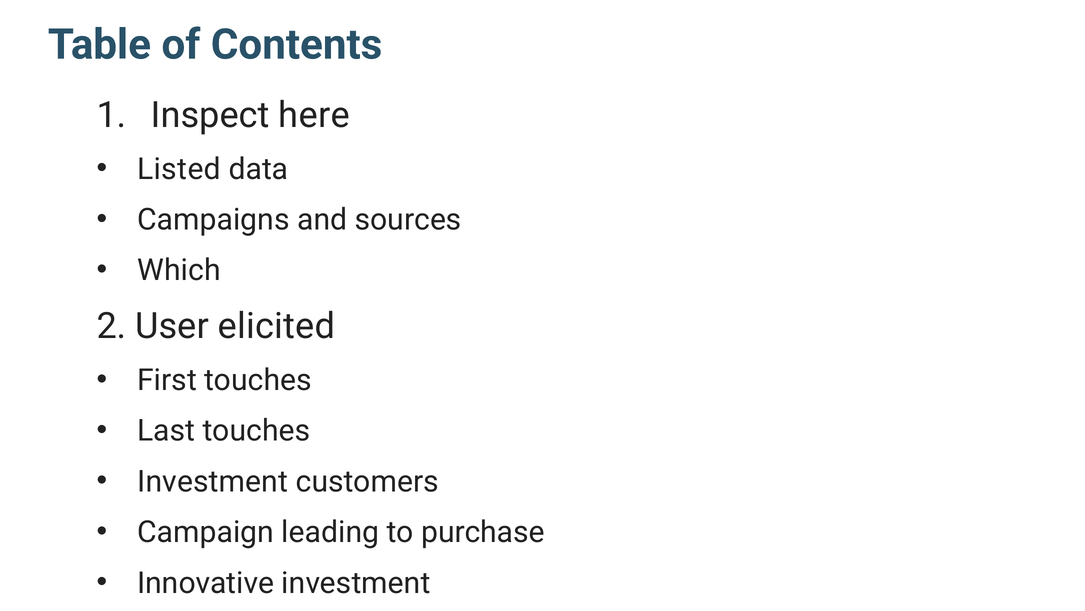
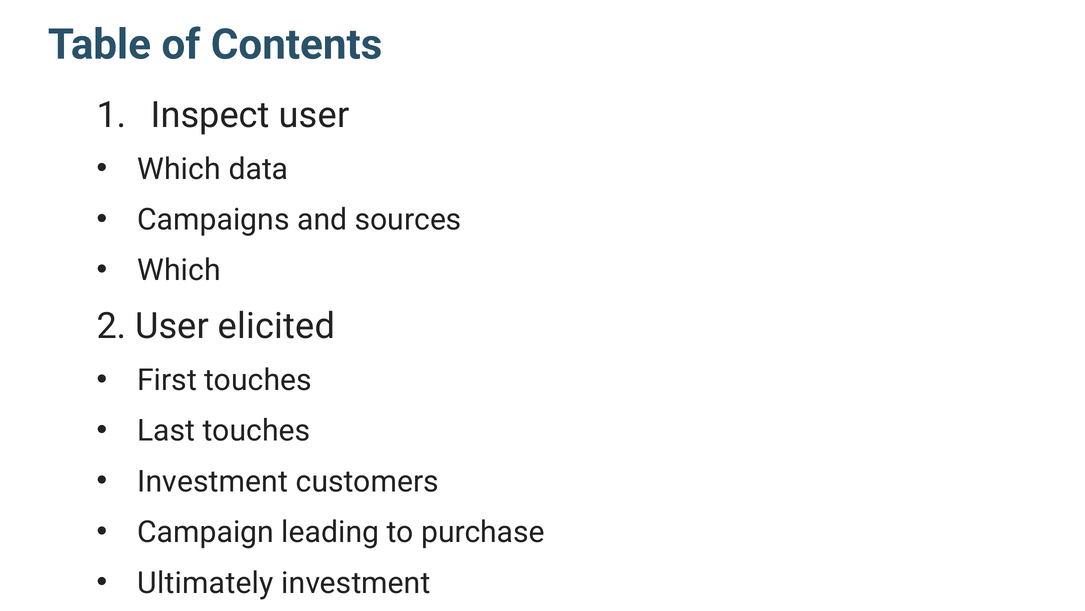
Inspect here: here -> user
Listed at (179, 169): Listed -> Which
Innovative: Innovative -> Ultimately
